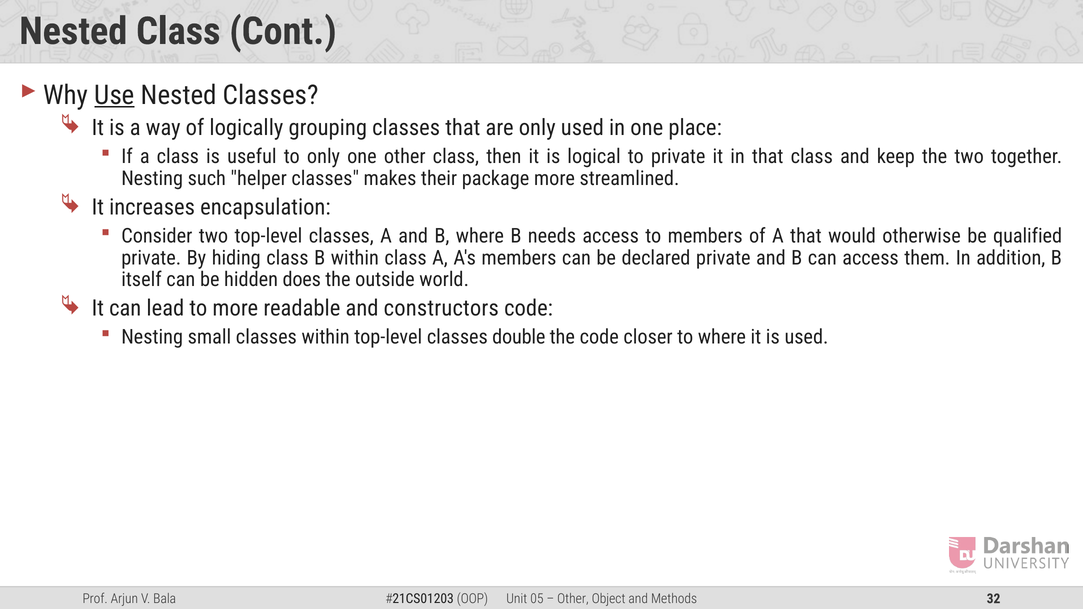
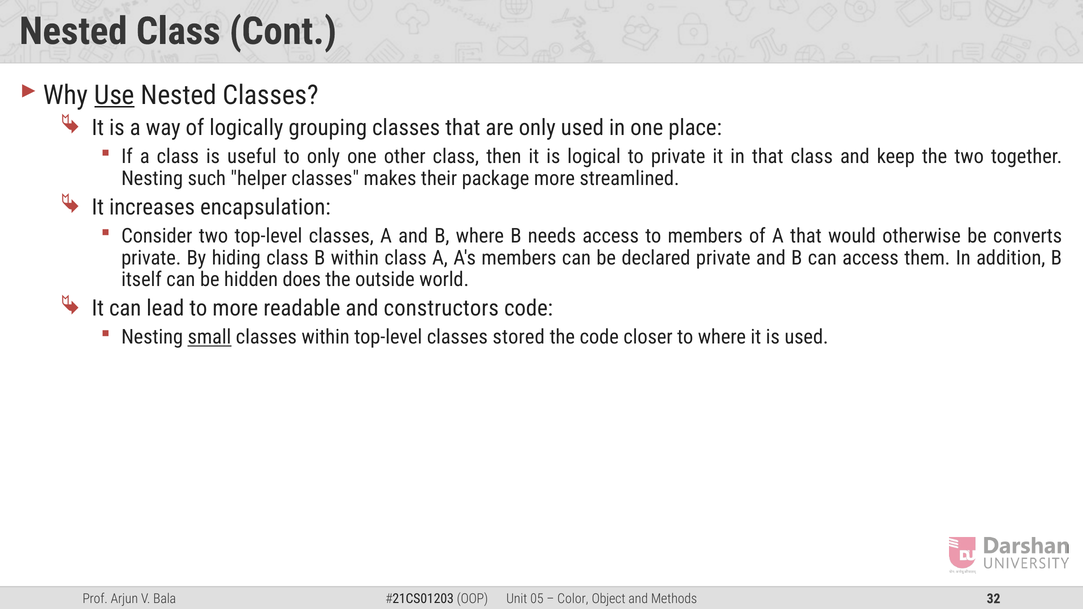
qualified: qualified -> converts
small underline: none -> present
double: double -> stored
Other at (573, 599): Other -> Color
